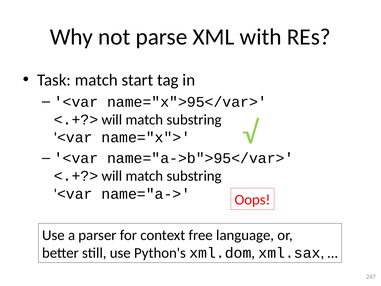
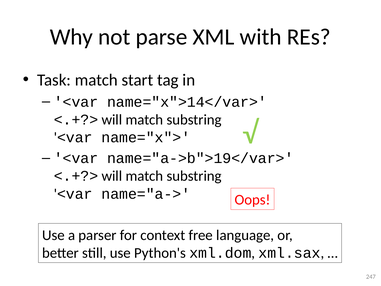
name="x">95</var>: name="x">95</var> -> name="x">14</var>
name="a->b">95</var>: name="a->b">95</var> -> name="a->b">19</var>
